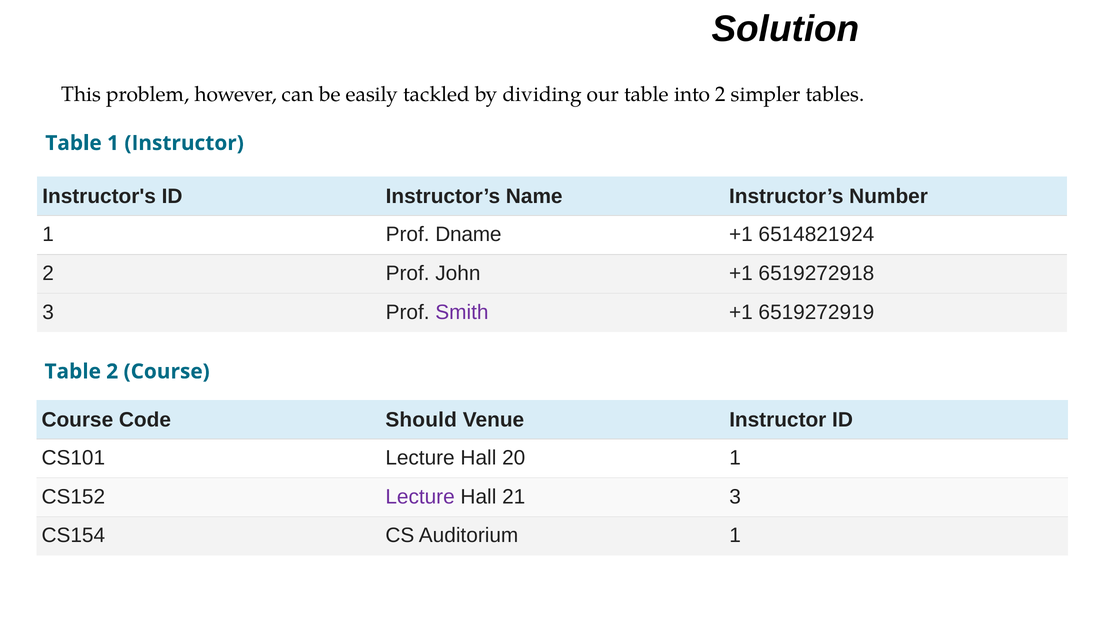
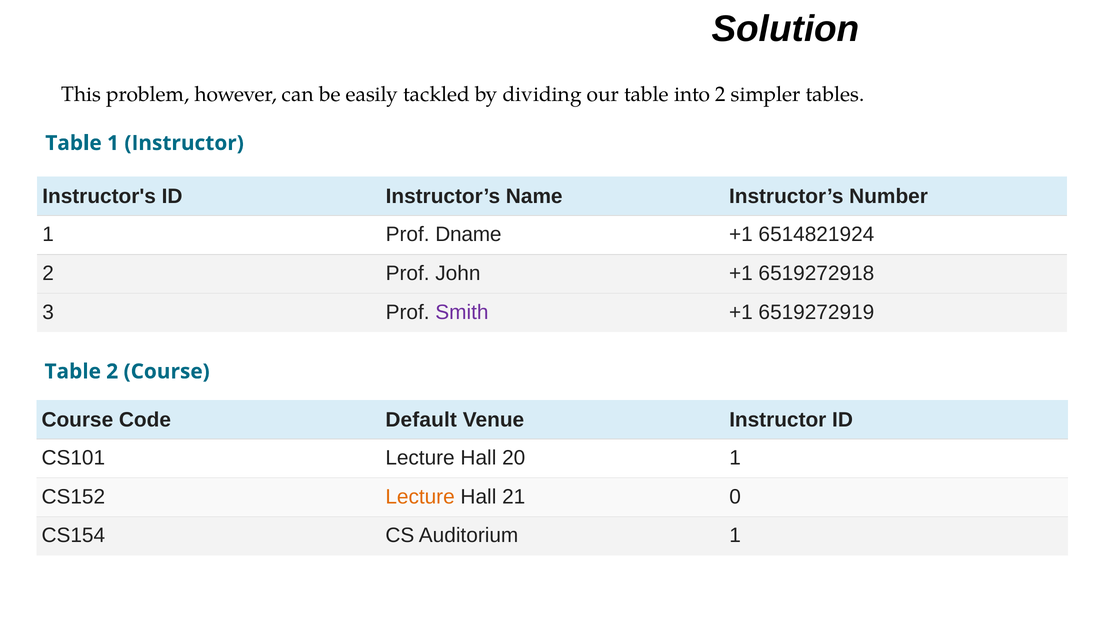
Should: Should -> Default
Lecture at (420, 497) colour: purple -> orange
21 3: 3 -> 0
